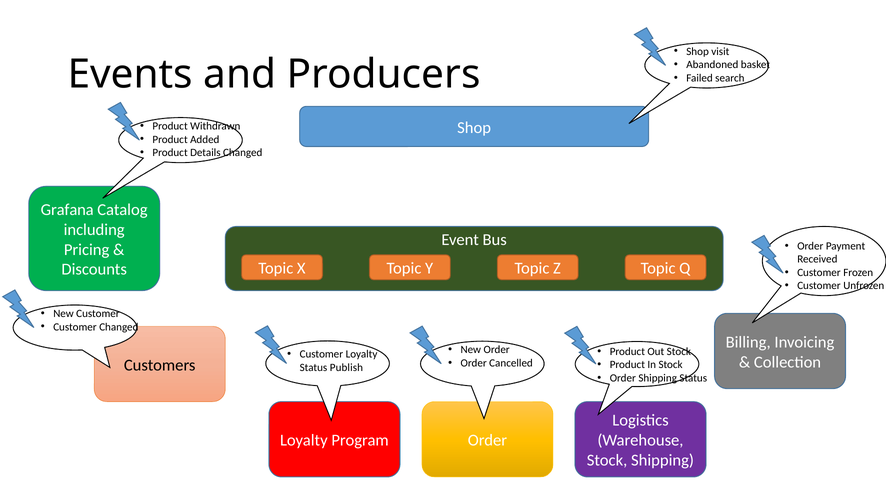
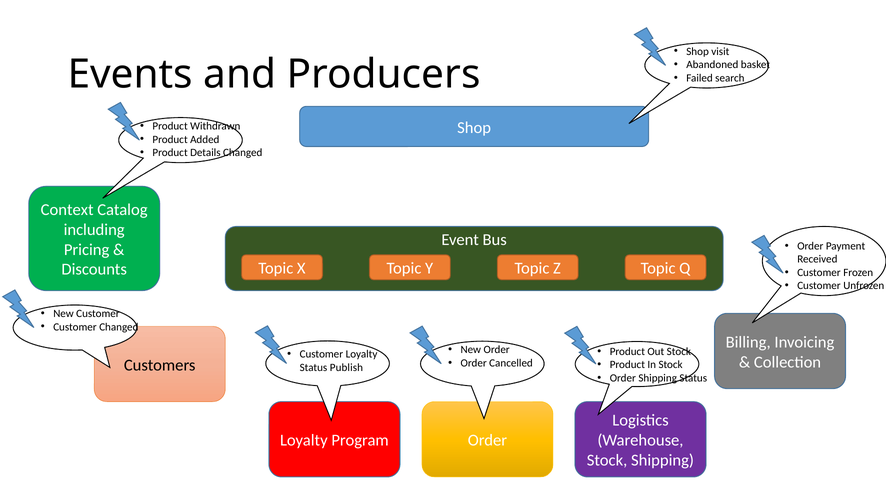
Grafana: Grafana -> Context
